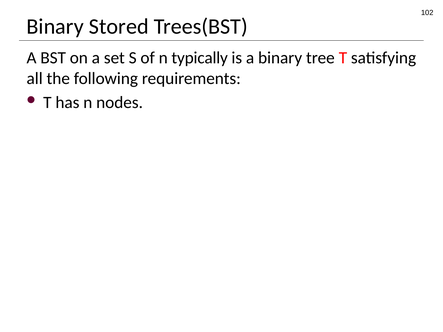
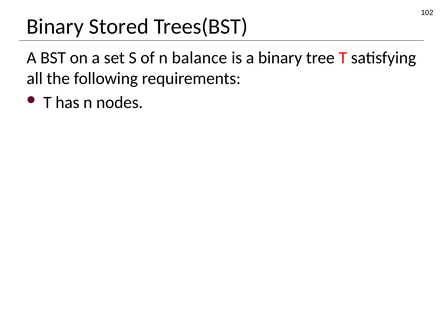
typically: typically -> balance
